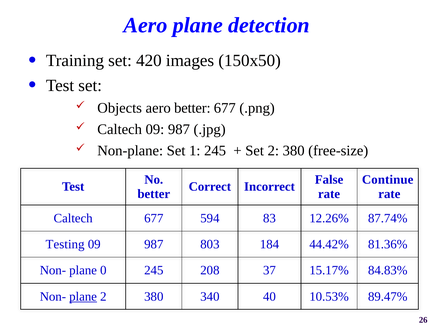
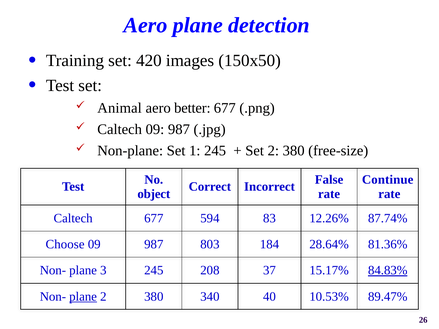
Objects: Objects -> Animal
better at (154, 194): better -> object
Testing: Testing -> Choose
44.42%: 44.42% -> 28.64%
0: 0 -> 3
84.83% underline: none -> present
